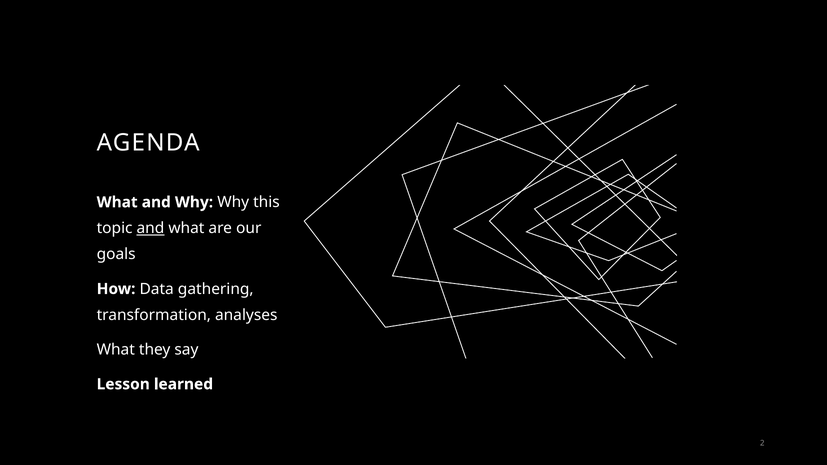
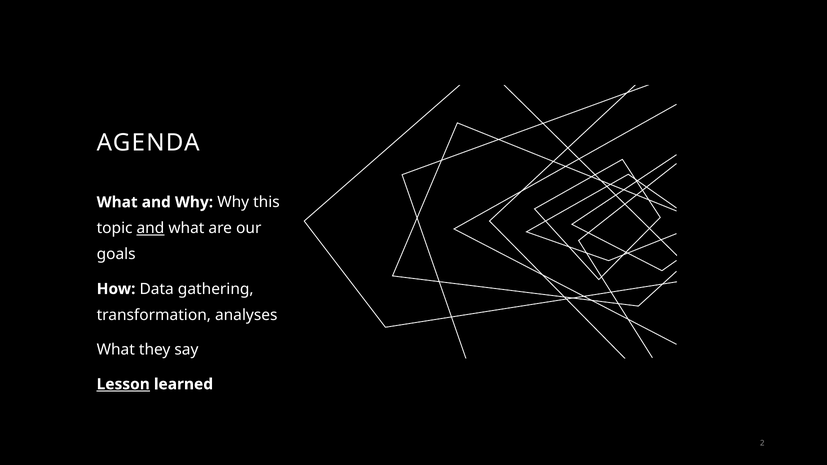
Lesson underline: none -> present
